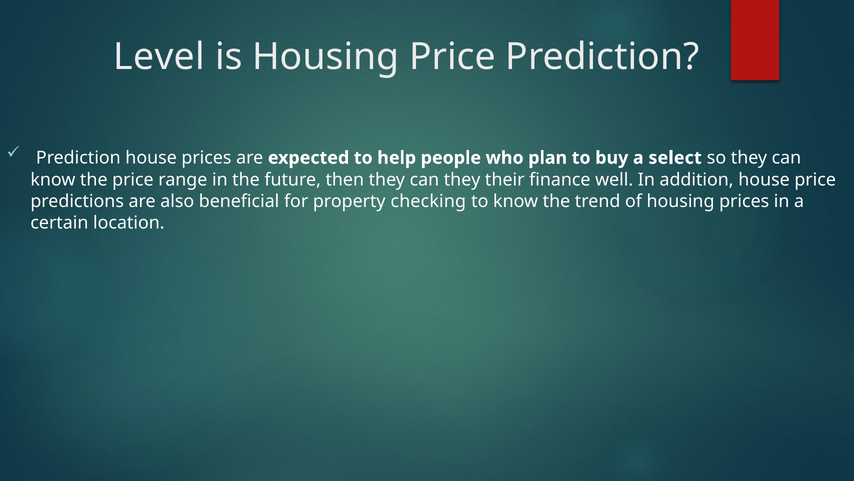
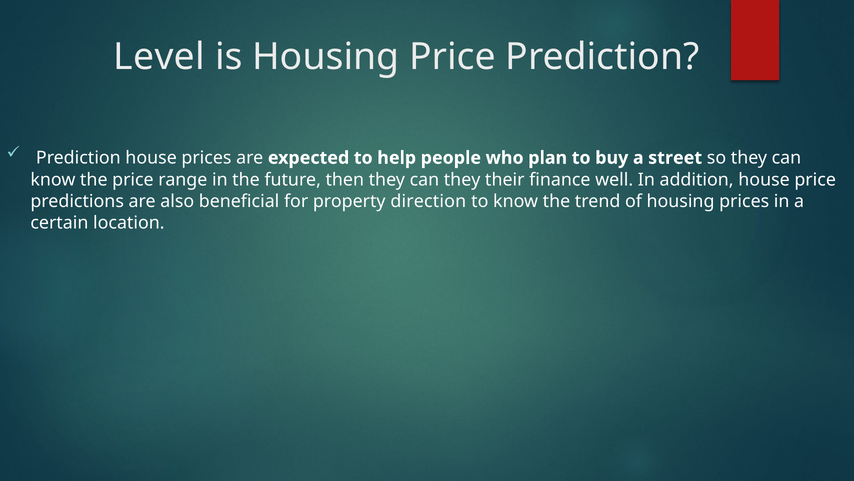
select: select -> street
checking: checking -> direction
